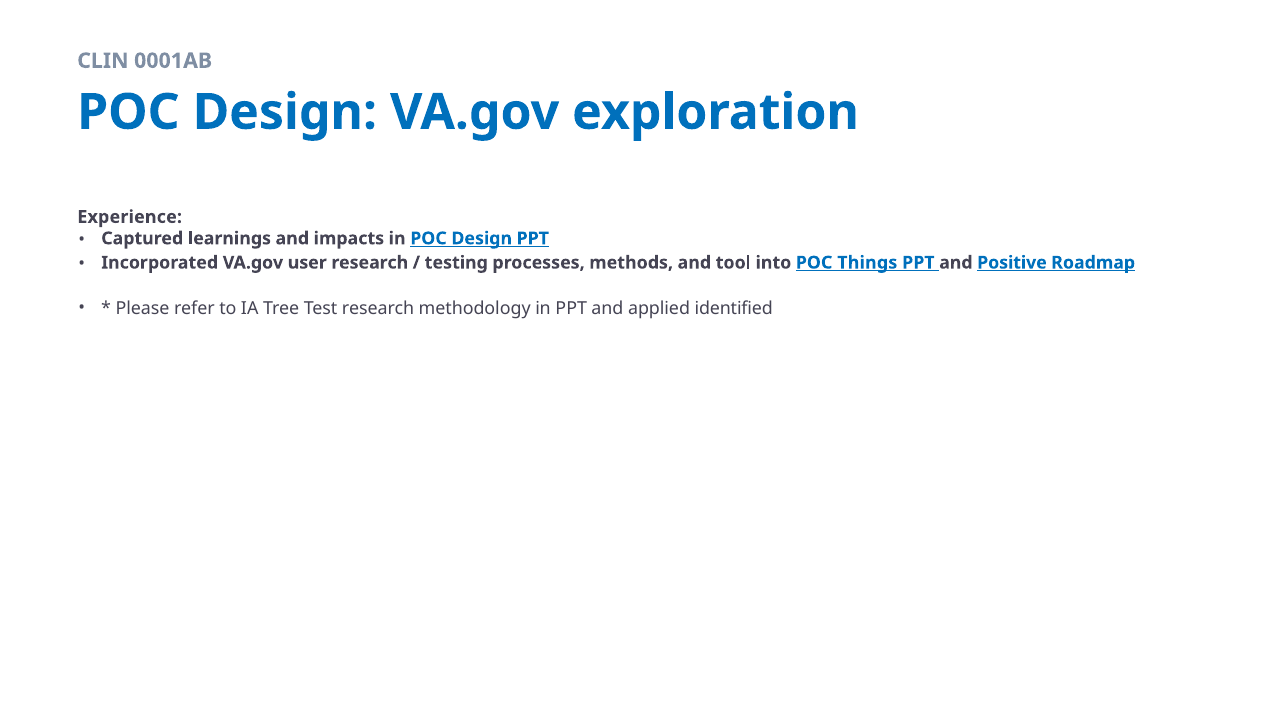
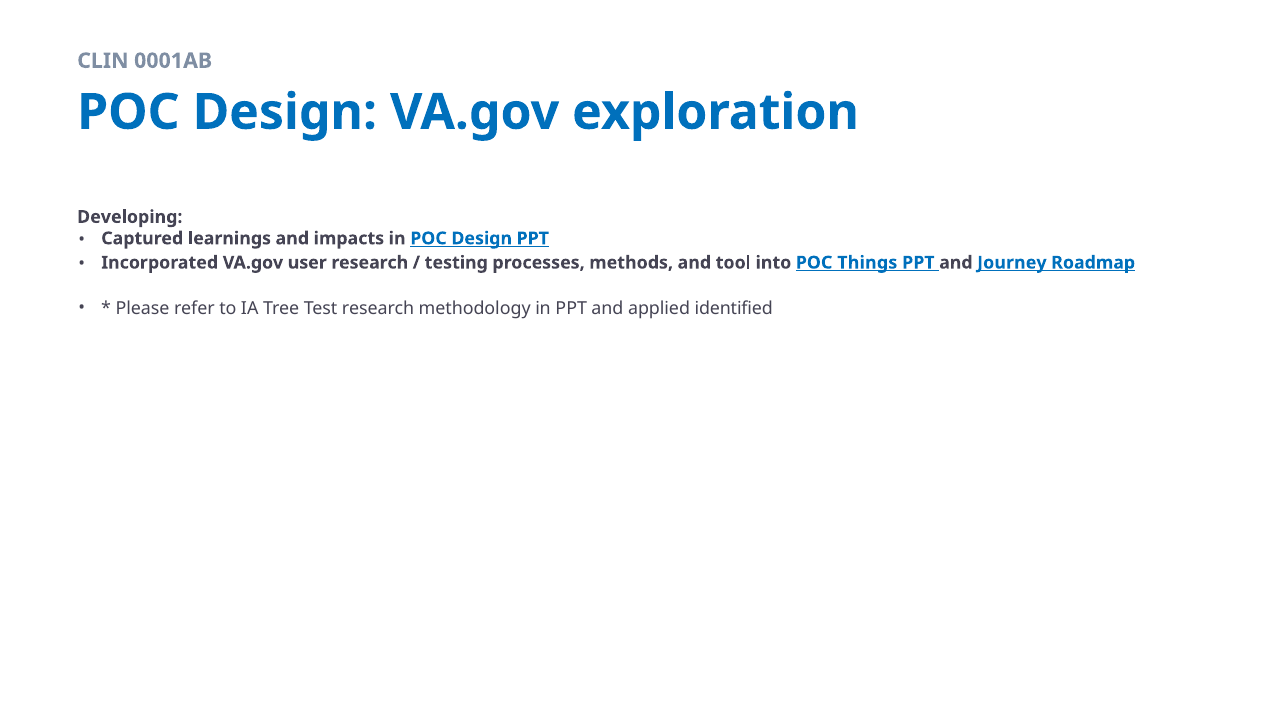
Experience: Experience -> Developing
Positive: Positive -> Journey
